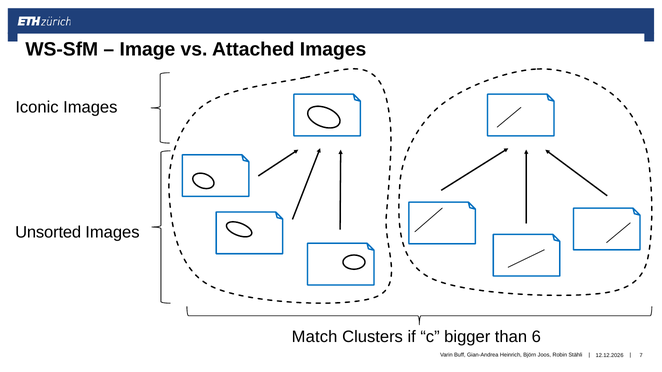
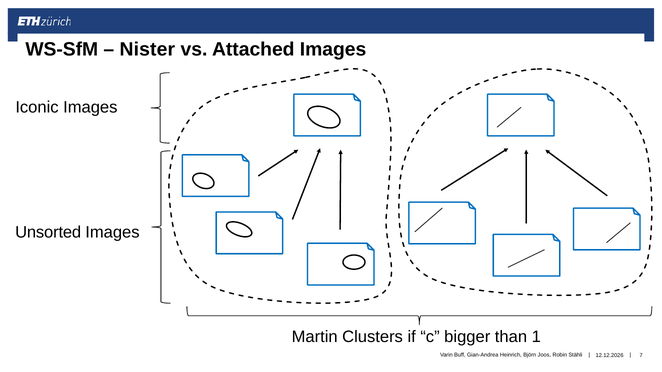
Image: Image -> Nister
Match: Match -> Martin
6: 6 -> 1
